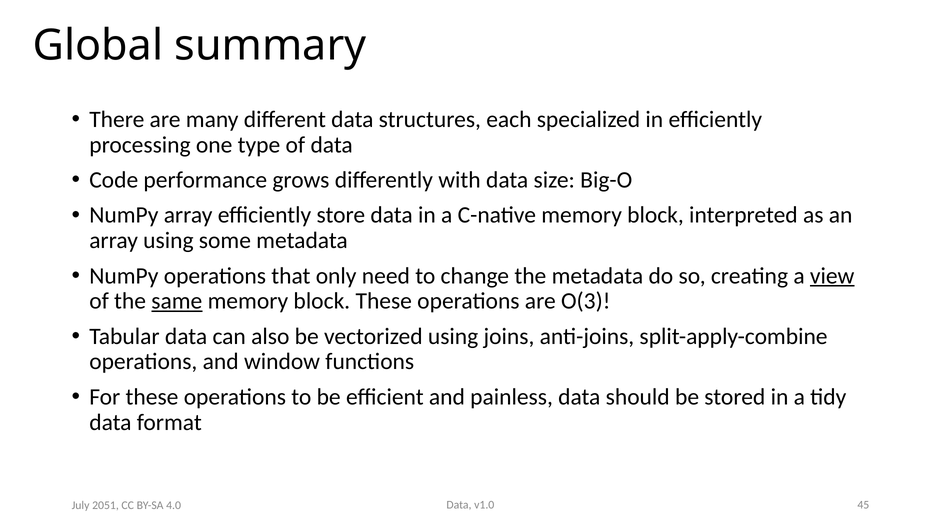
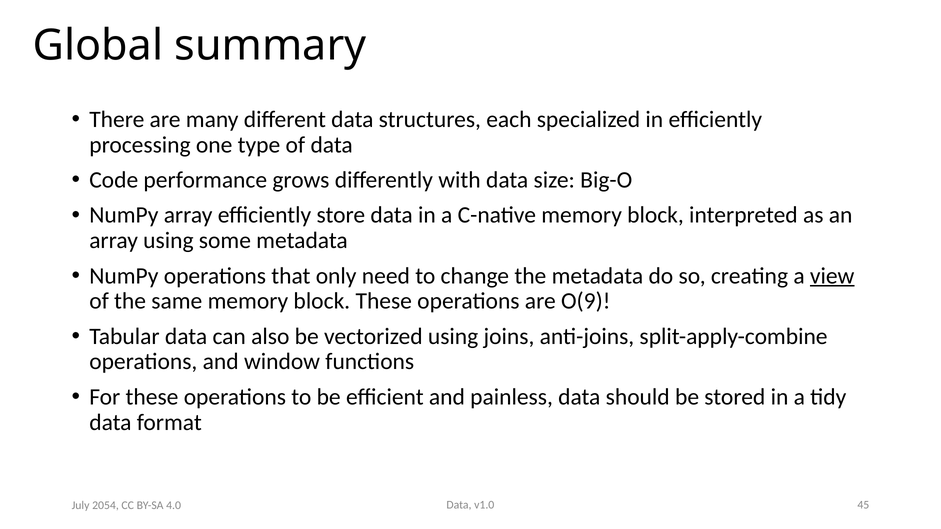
same underline: present -> none
O(3: O(3 -> O(9
2051: 2051 -> 2054
